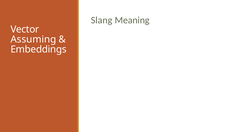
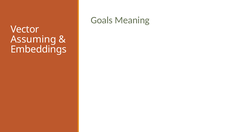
Slang: Slang -> Goals
